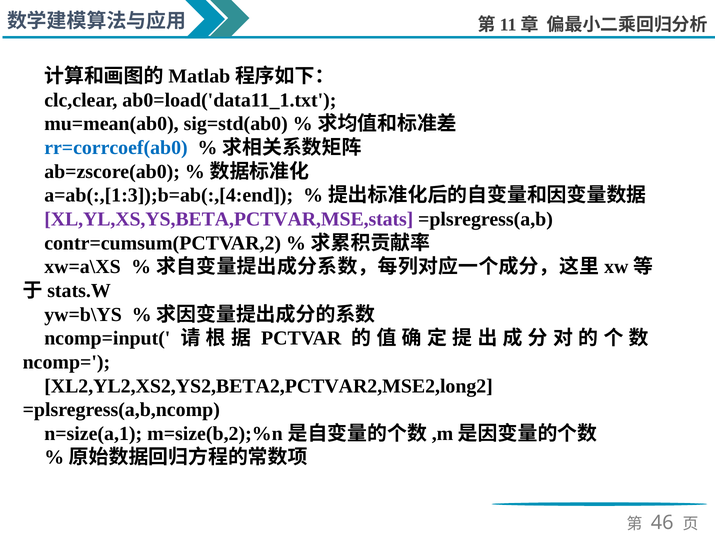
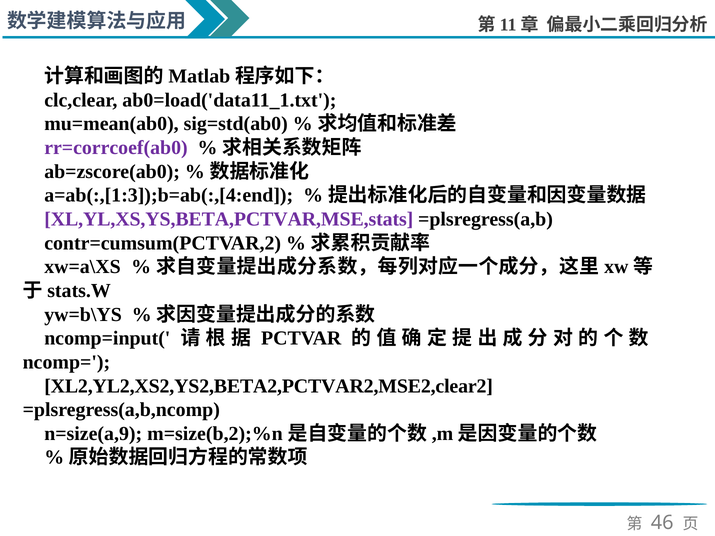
rr=corrcoef(ab0 colour: blue -> purple
XL2,YL2,XS2,YS2,BETA2,PCTVAR2,MSE2,long2: XL2,YL2,XS2,YS2,BETA2,PCTVAR2,MSE2,long2 -> XL2,YL2,XS2,YS2,BETA2,PCTVAR2,MSE2,clear2
n=size(a,1: n=size(a,1 -> n=size(a,9
